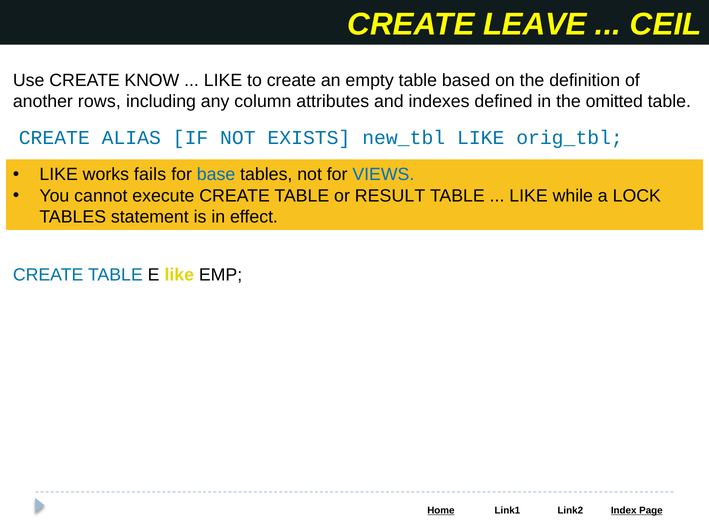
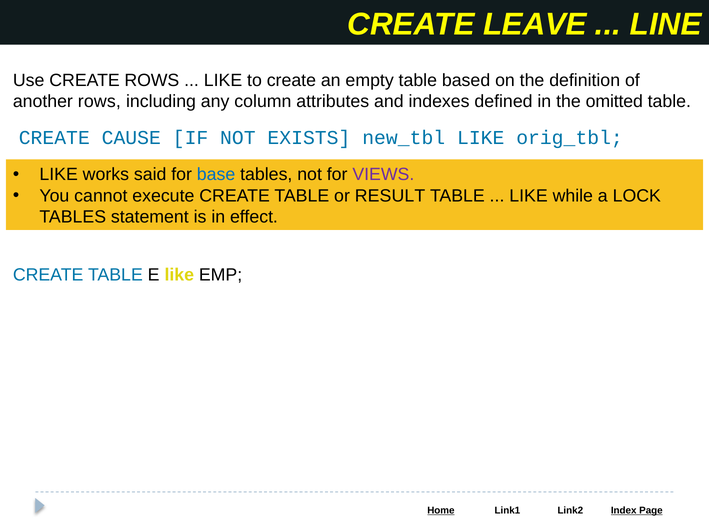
CEIL: CEIL -> LINE
CREATE KNOW: KNOW -> ROWS
ALIAS: ALIAS -> CAUSE
fails: fails -> said
VIEWS colour: blue -> purple
